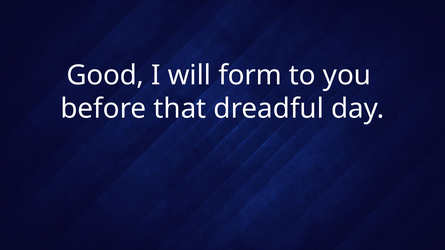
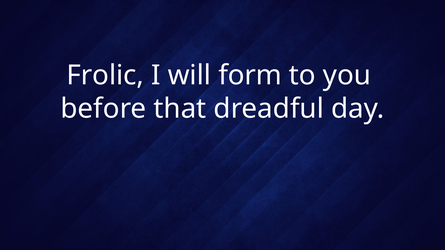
Good: Good -> Frolic
